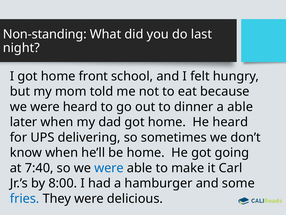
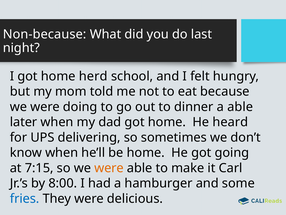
Non-standing: Non-standing -> Non-because
front: front -> herd
were heard: heard -> doing
7:40: 7:40 -> 7:15
were at (109, 168) colour: blue -> orange
